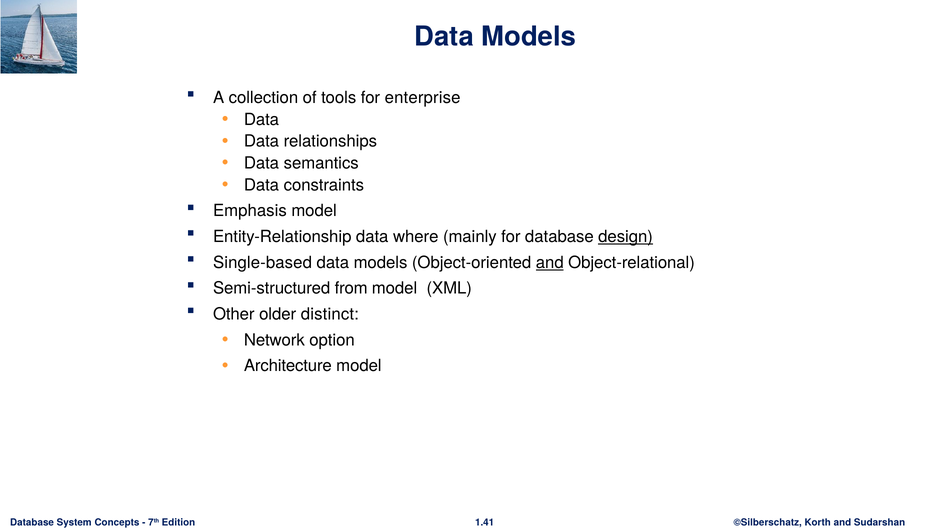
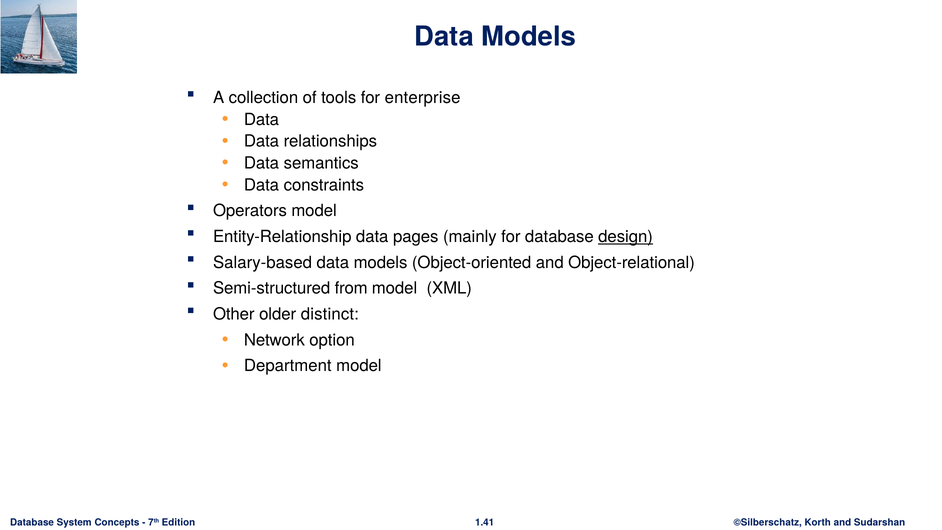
Emphasis: Emphasis -> Operators
where: where -> pages
Single-based: Single-based -> Salary-based
and at (550, 262) underline: present -> none
Architecture: Architecture -> Department
